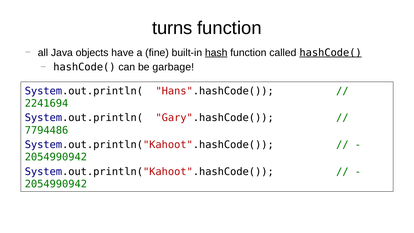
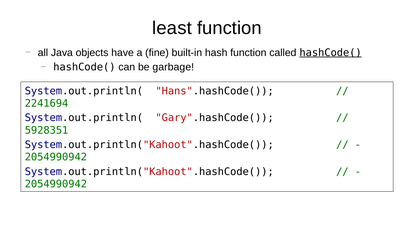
turns: turns -> least
hash underline: present -> none
7794486: 7794486 -> 5928351
